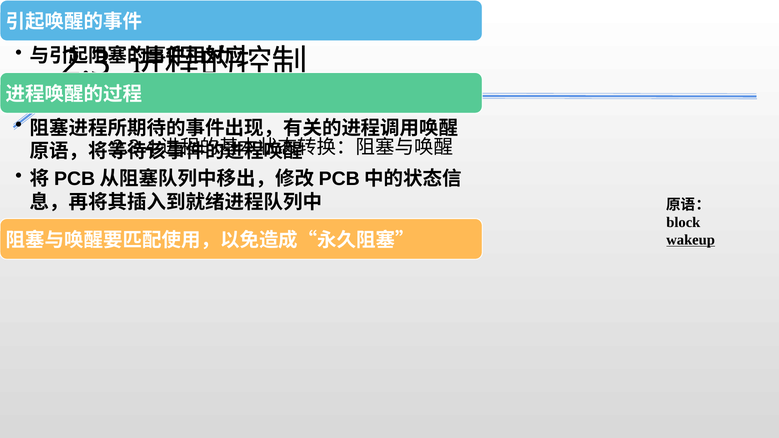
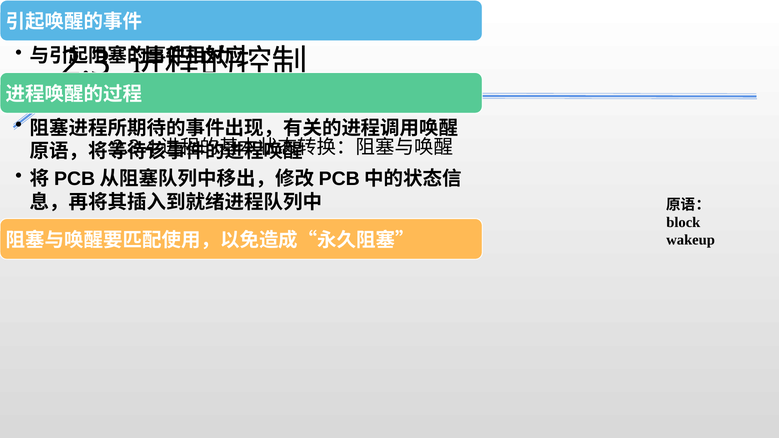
wakeup underline: present -> none
